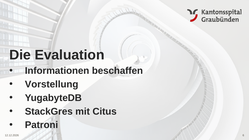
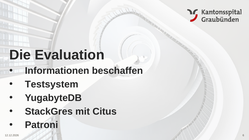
Vorstellung: Vorstellung -> Testsystem
